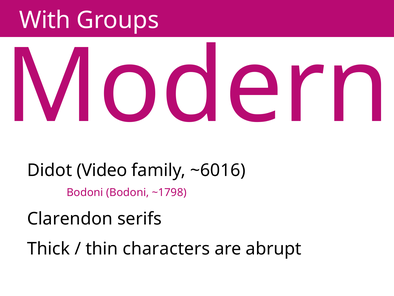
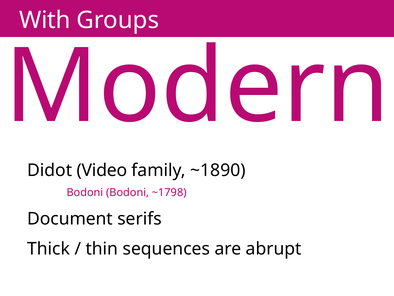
~6016: ~6016 -> ~1890
Clarendon: Clarendon -> Document
characters: characters -> sequences
